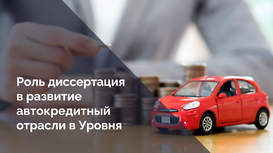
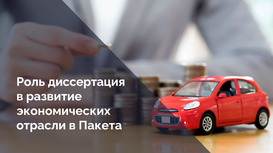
автокредитный: автокредитный -> экономических
Уровня: Уровня -> Пакета
